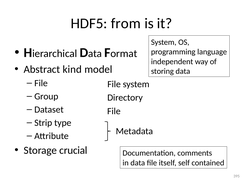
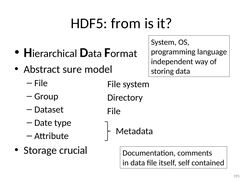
kind: kind -> sure
Strip: Strip -> Date
